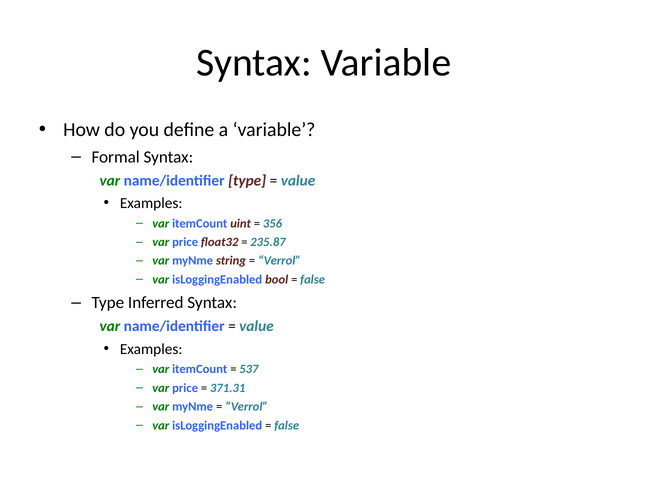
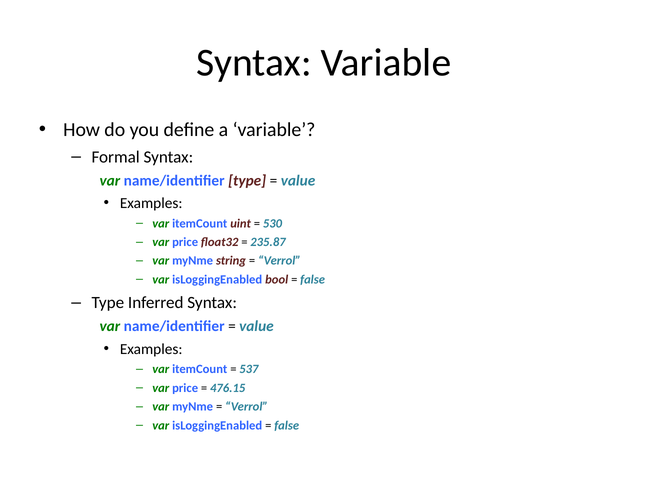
356: 356 -> 530
371.31: 371.31 -> 476.15
